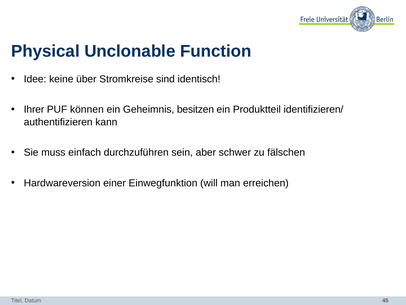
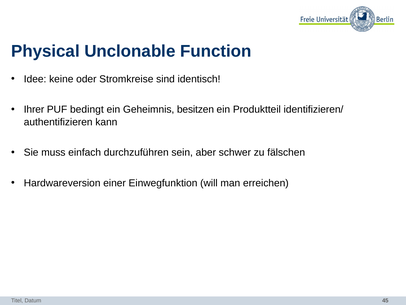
über: über -> oder
können: können -> bedingt
